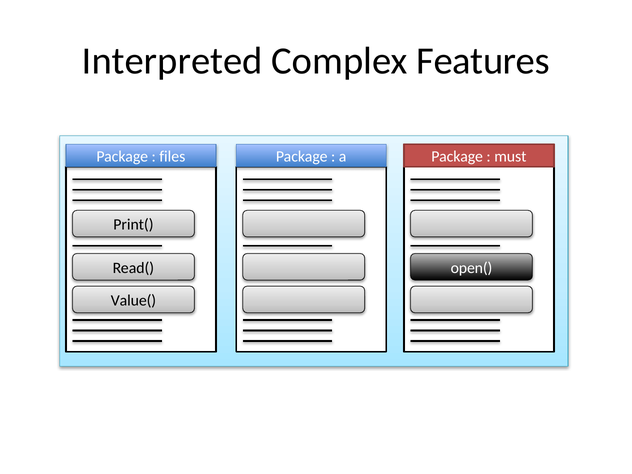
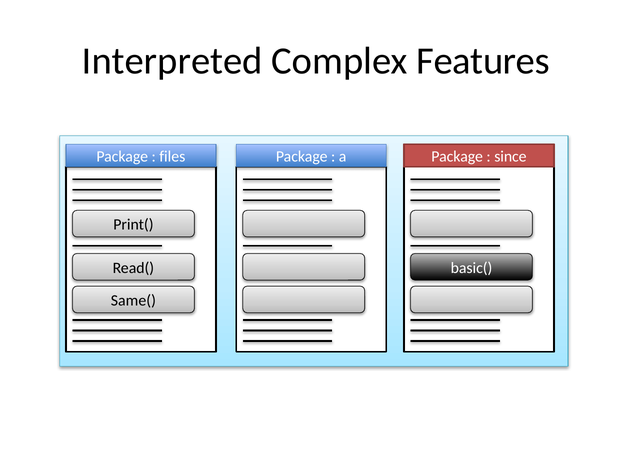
must: must -> since
open(: open( -> basic(
Value(: Value( -> Same(
